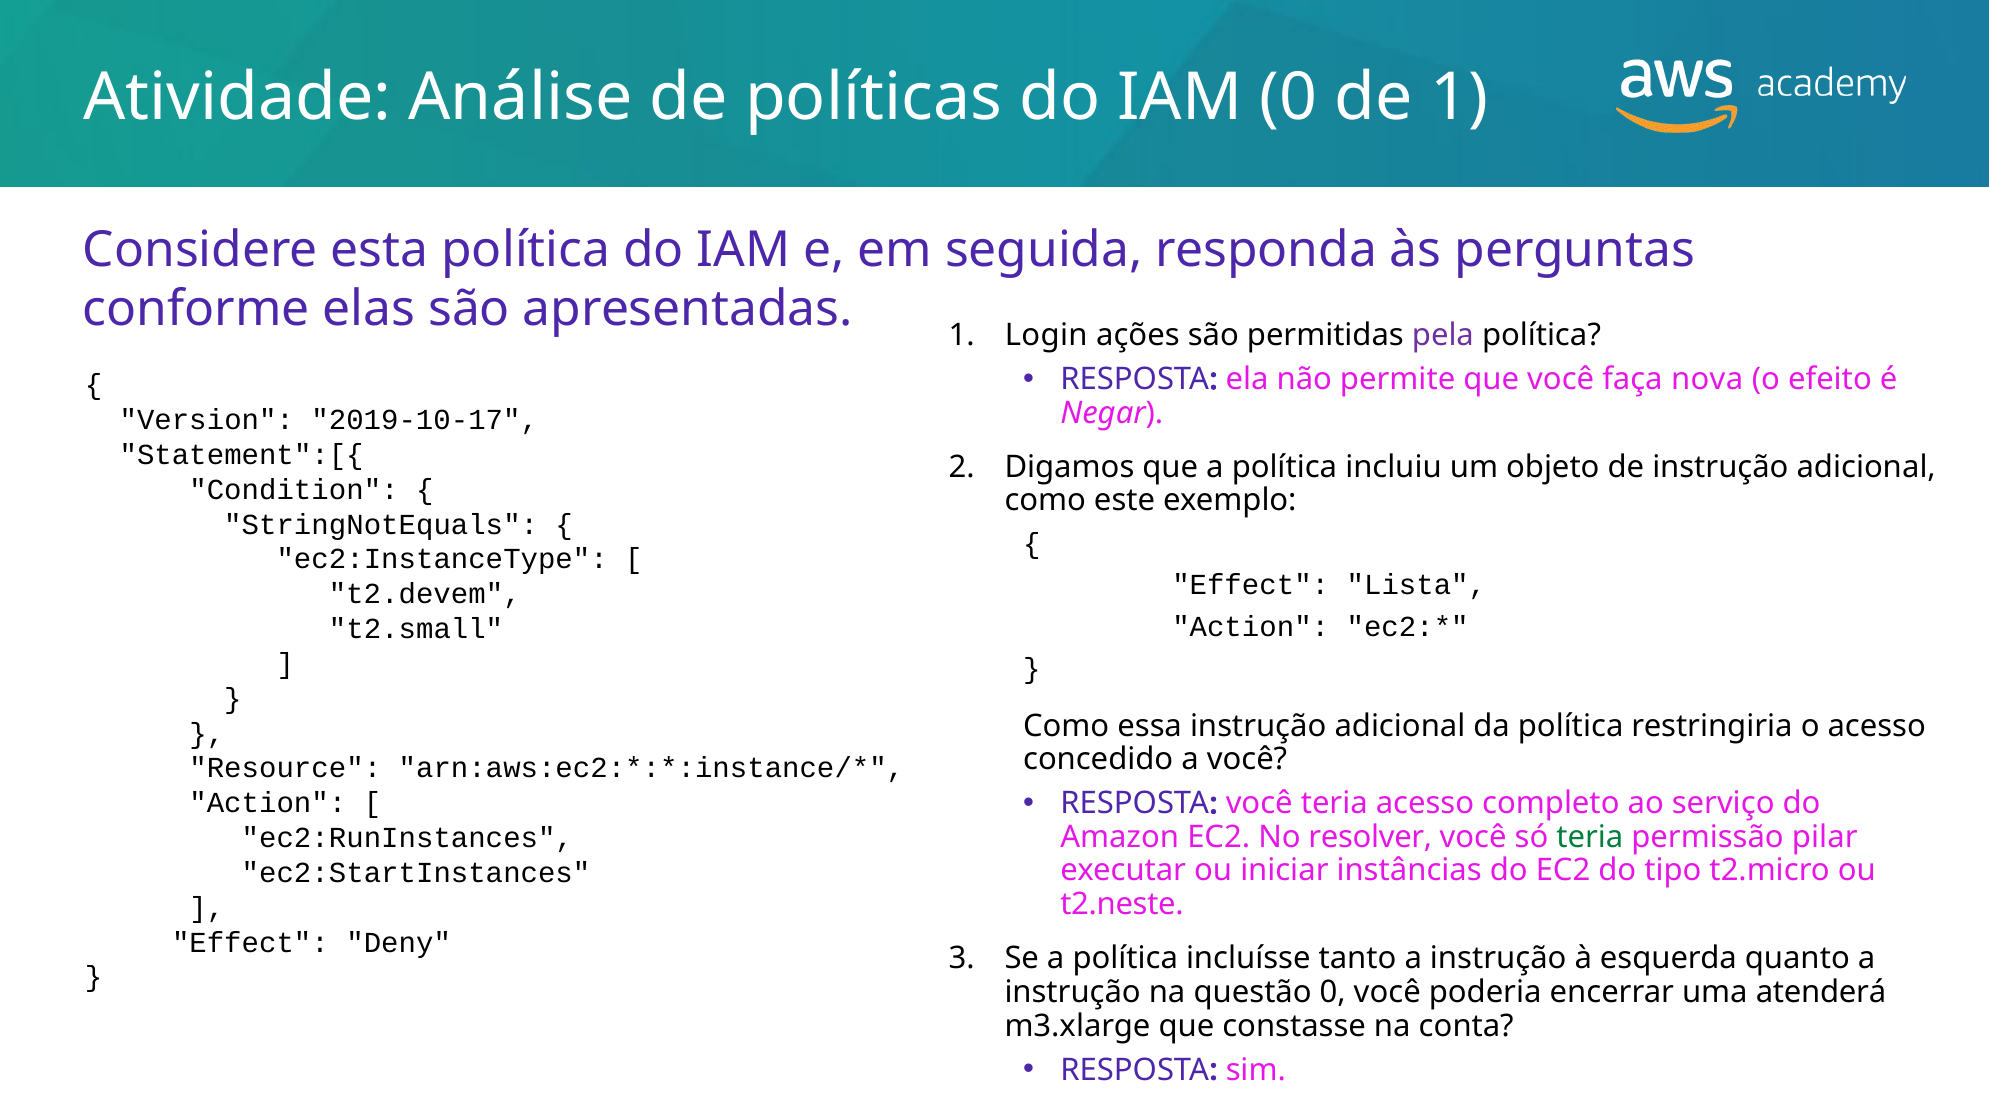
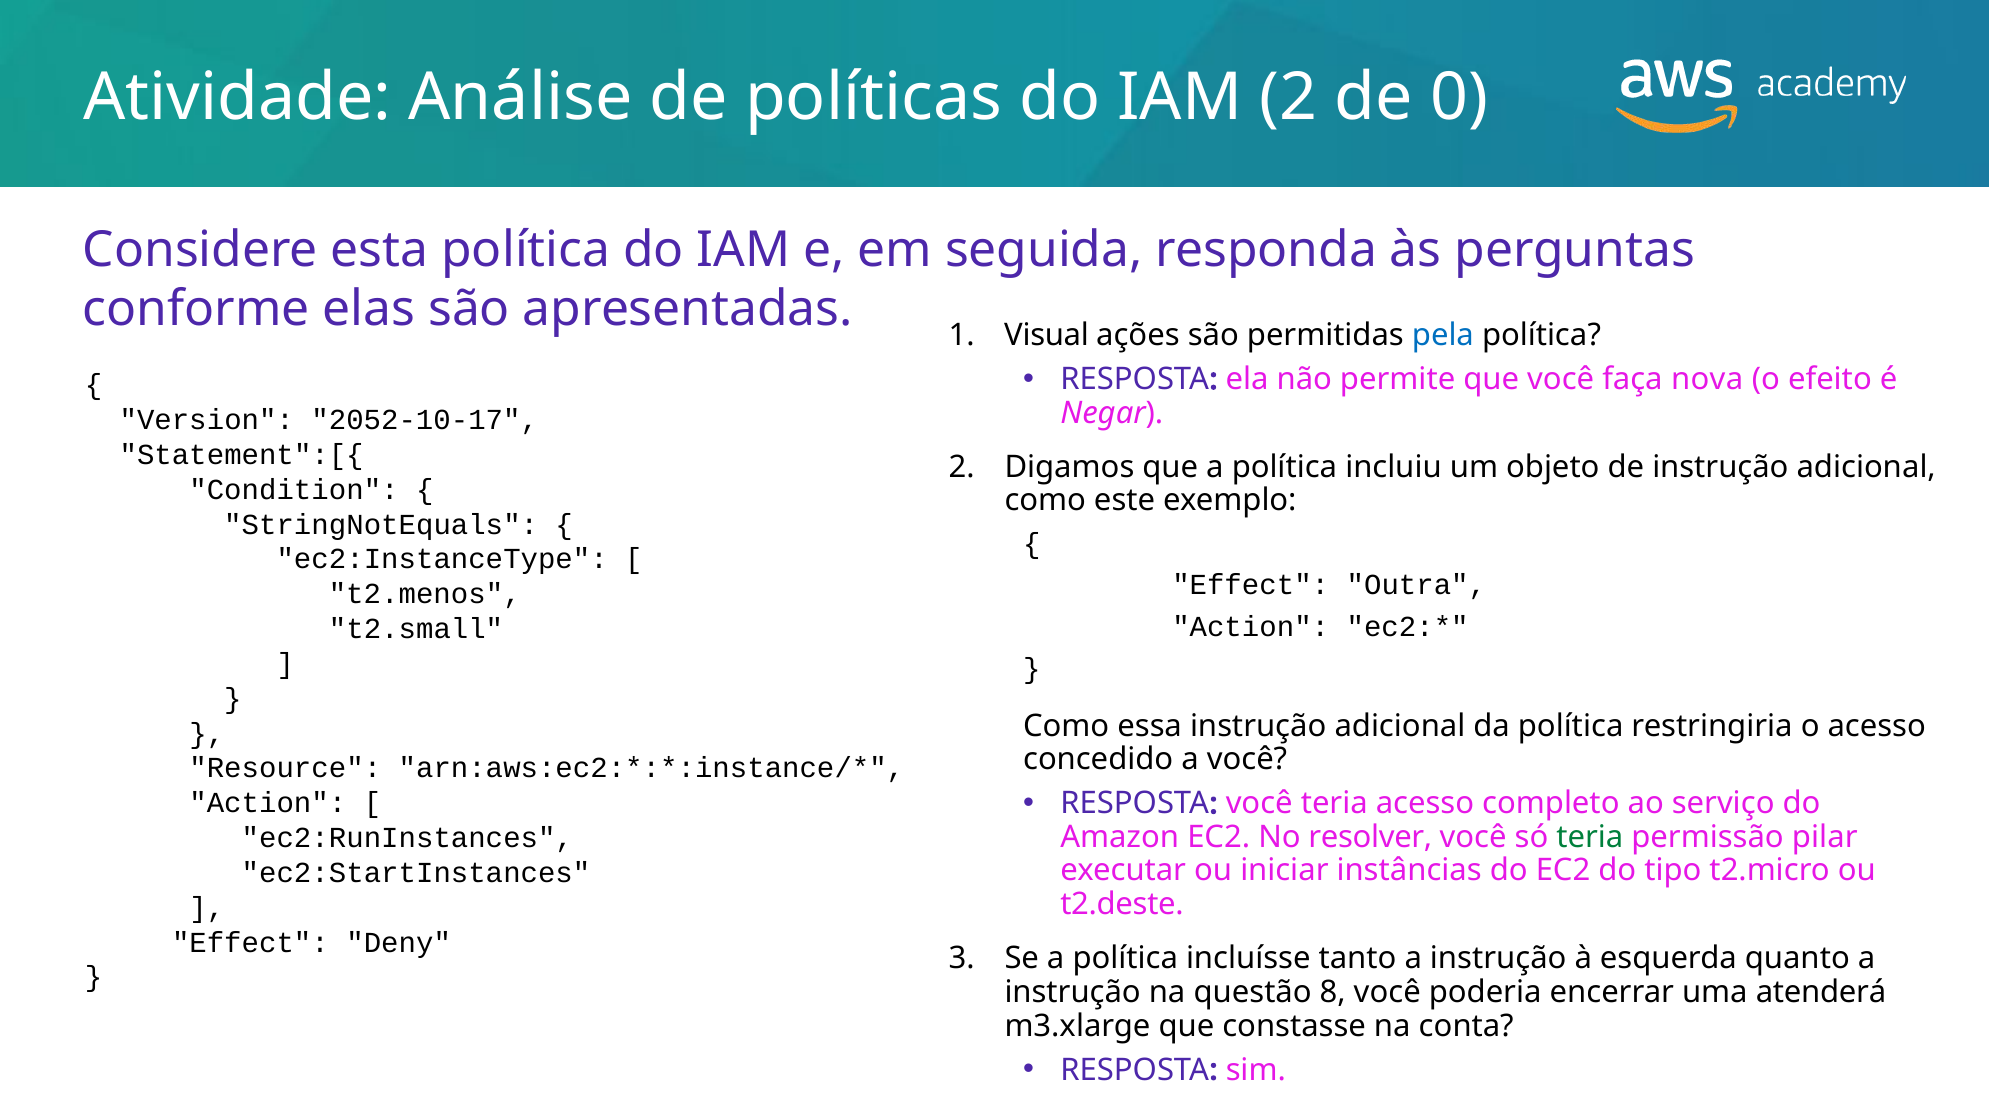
IAM 0: 0 -> 2
de 1: 1 -> 0
Login: Login -> Visual
pela colour: purple -> blue
2019-10-17: 2019-10-17 -> 2052-10-17
Lista: Lista -> Outra
t2.devem: t2.devem -> t2.menos
t2.neste: t2.neste -> t2.deste
questão 0: 0 -> 8
